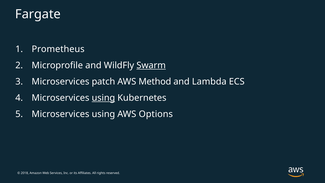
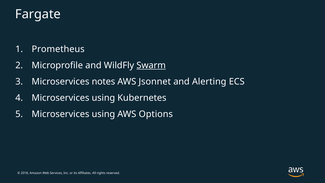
patch: patch -> notes
Method: Method -> Jsonnet
Lambda: Lambda -> Alerting
using at (103, 98) underline: present -> none
